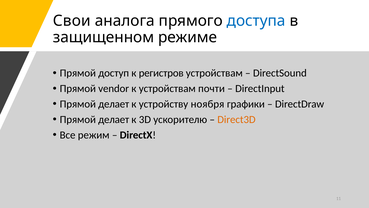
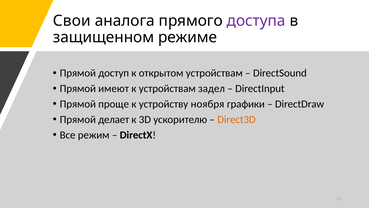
доступа colour: blue -> purple
регистров: регистров -> открытом
vendor: vendor -> имеют
почти: почти -> задел
делает at (114, 104): делает -> проще
